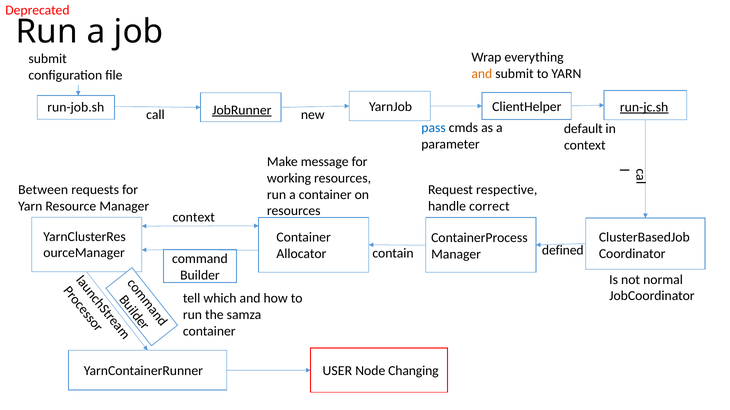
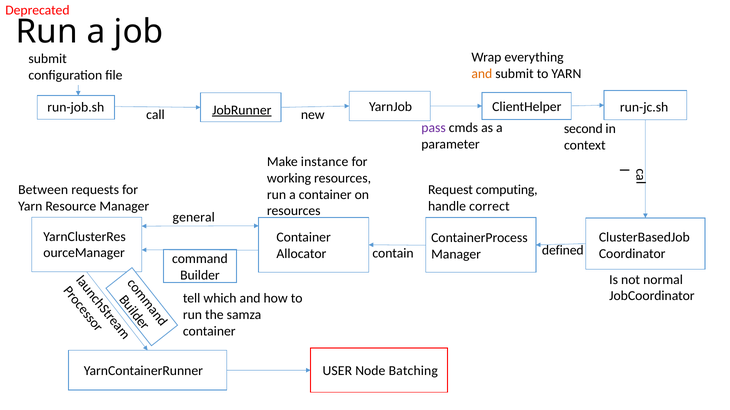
run-jc.sh underline: present -> none
pass colour: blue -> purple
default: default -> second
message: message -> instance
respective: respective -> computing
context at (194, 217): context -> general
Changing: Changing -> Batching
